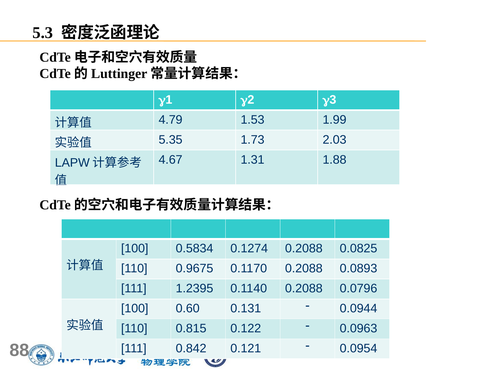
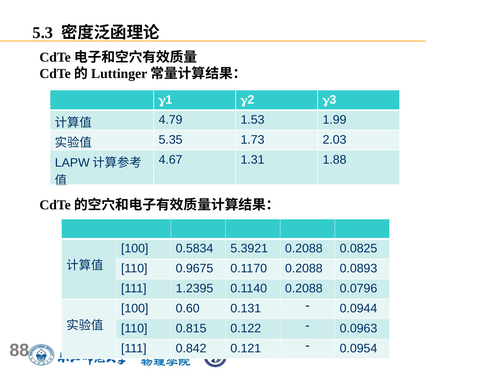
0.1274: 0.1274 -> 5.3921
